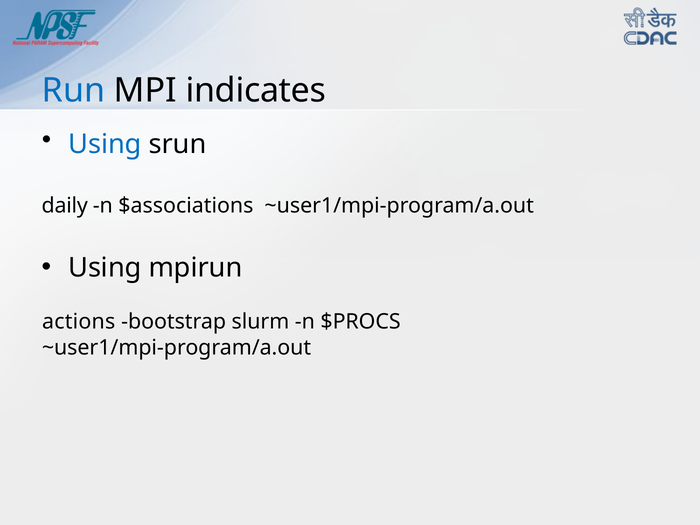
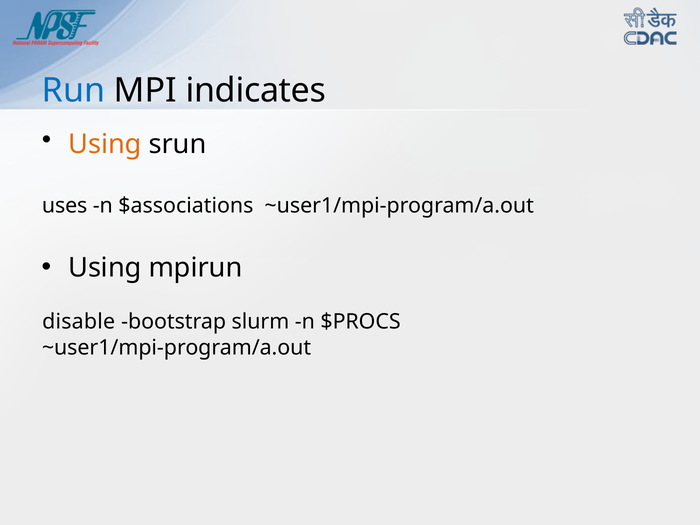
Using at (105, 144) colour: blue -> orange
daily: daily -> uses
actions: actions -> disable
